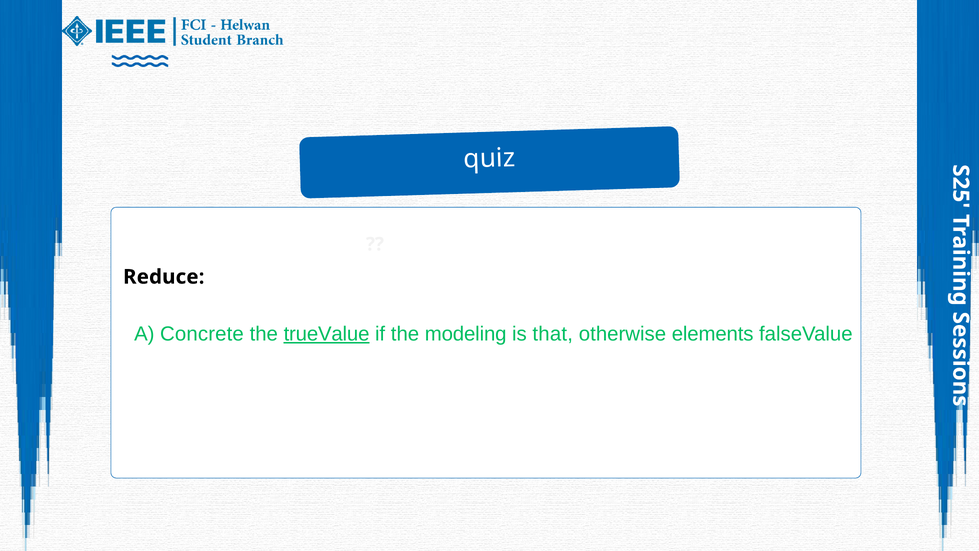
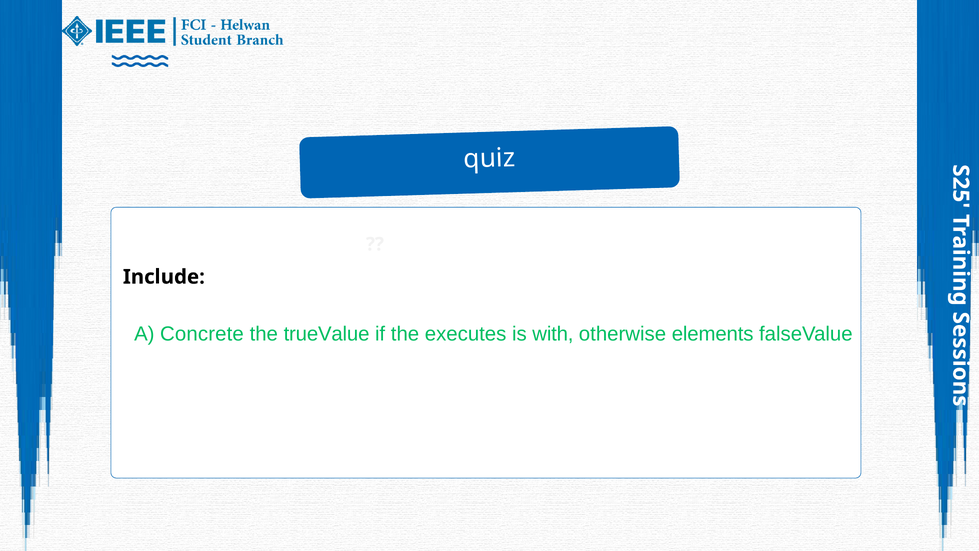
Reduce: Reduce -> Include
trueValue underline: present -> none
modeling: modeling -> executes
that: that -> with
